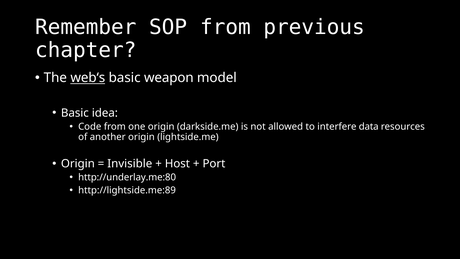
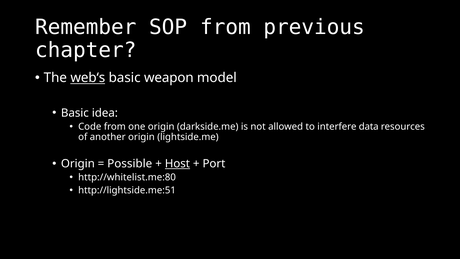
Invisible: Invisible -> Possible
Host underline: none -> present
http://underlay.me:80: http://underlay.me:80 -> http://whitelist.me:80
http://lightside.me:89: http://lightside.me:89 -> http://lightside.me:51
